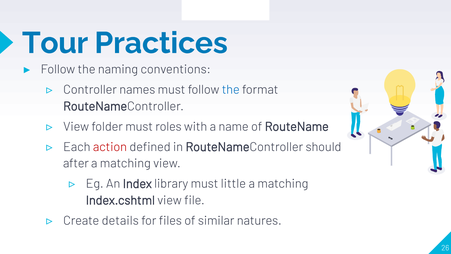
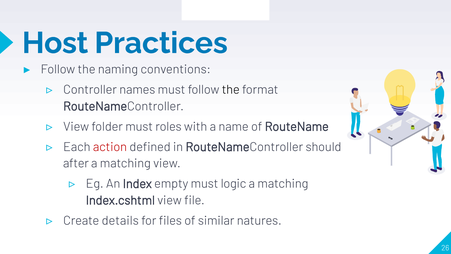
Tour: Tour -> Host
the at (231, 90) colour: blue -> black
library: library -> empty
little: little -> logic
